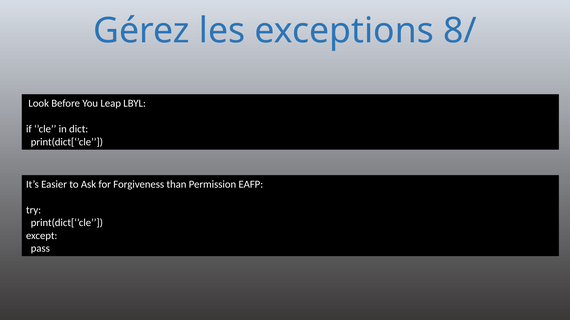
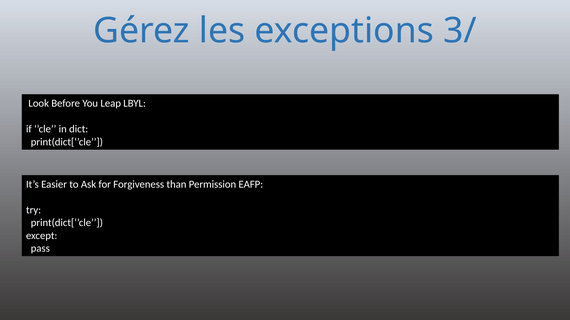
8/: 8/ -> 3/
